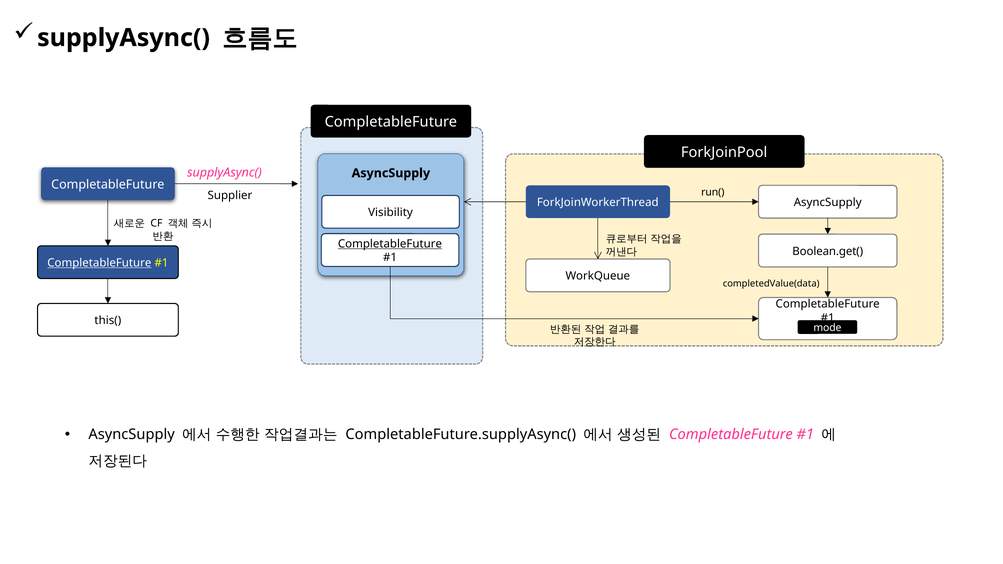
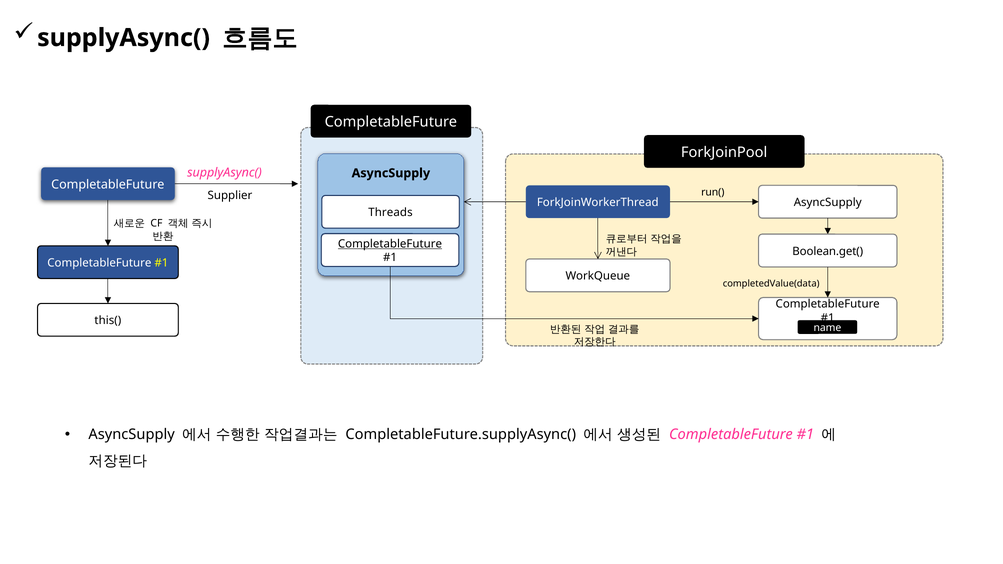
Visibility: Visibility -> Threads
CompletableFuture at (99, 263) underline: present -> none
mode: mode -> name
